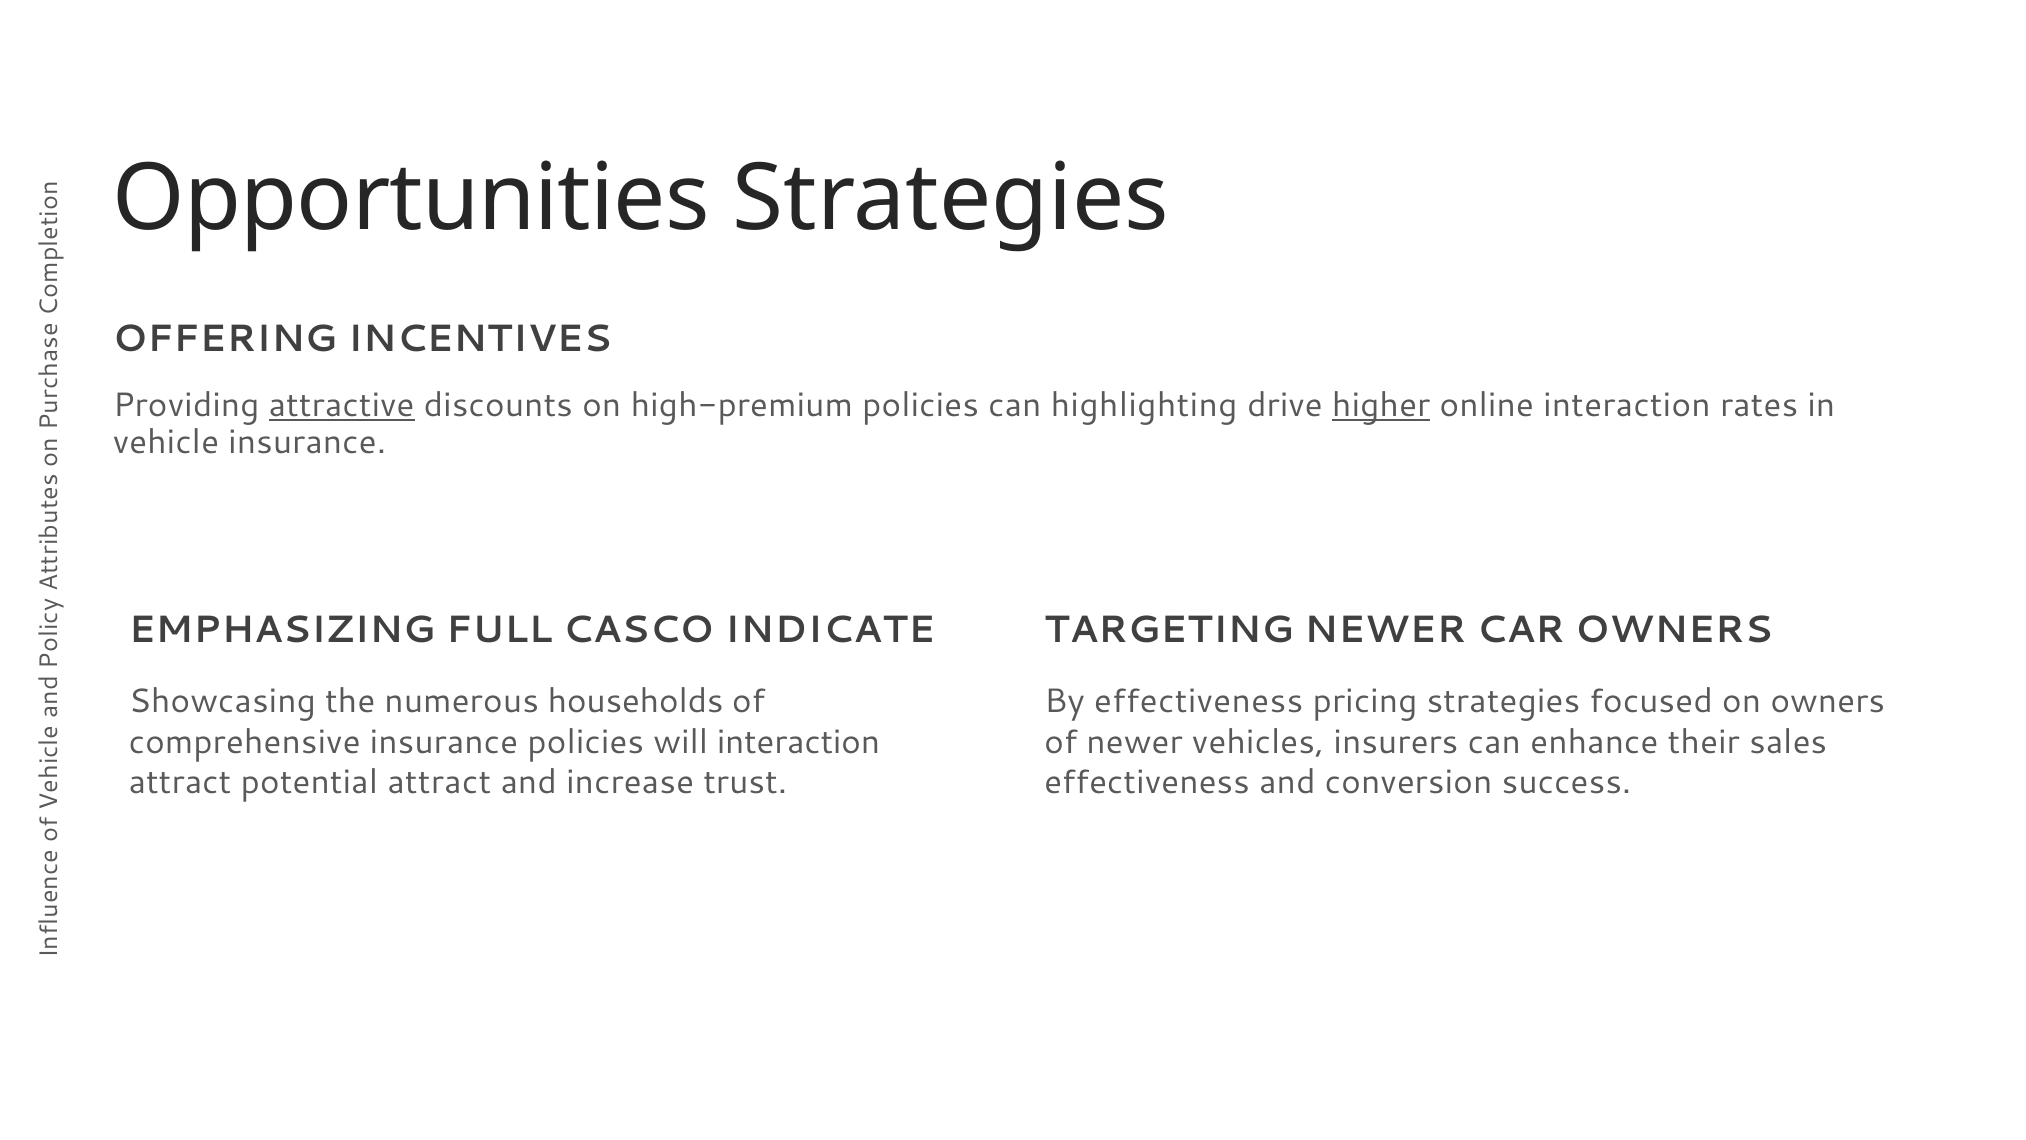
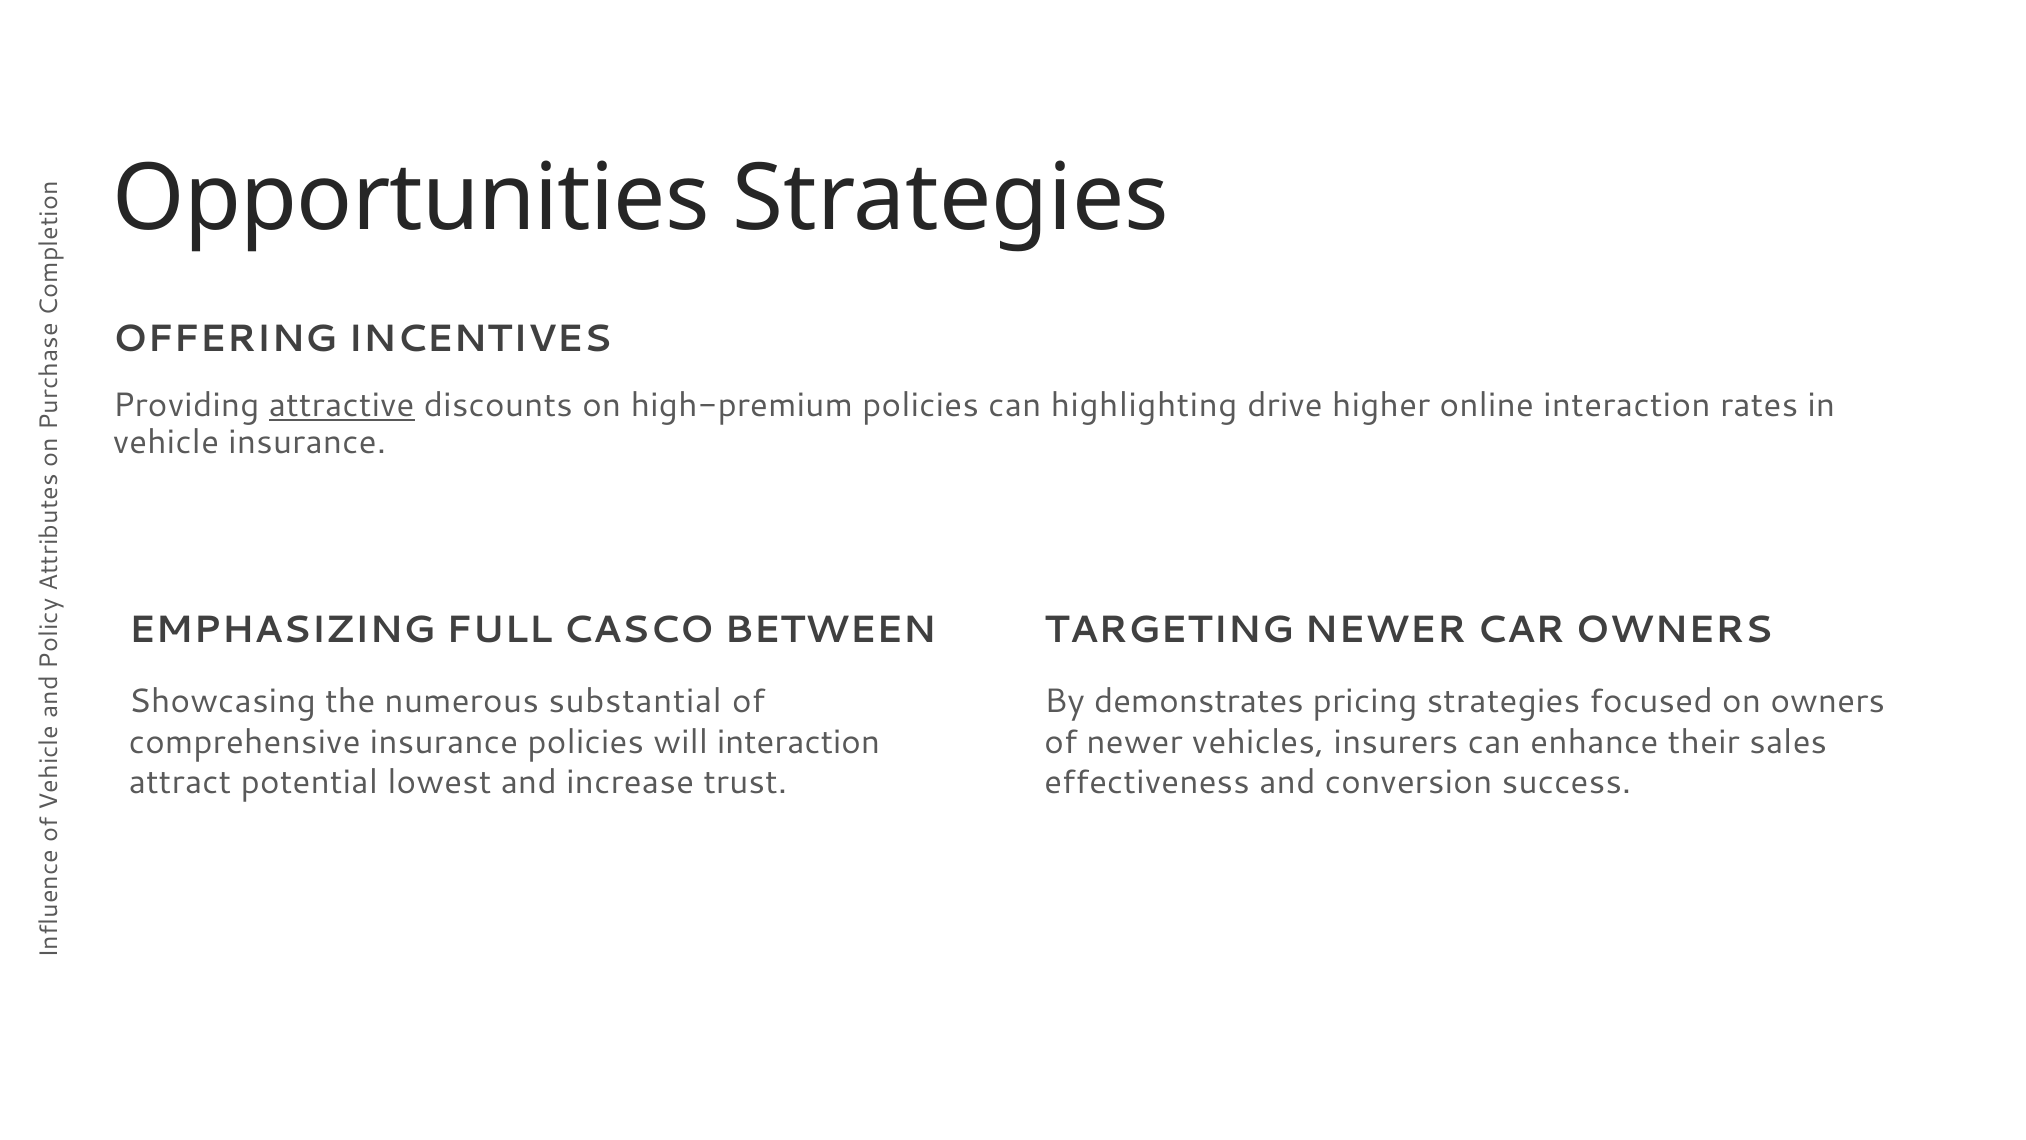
higher underline: present -> none
INDICATE: INDICATE -> BETWEEN
households: households -> substantial
By effectiveness: effectiveness -> demonstrates
potential attract: attract -> lowest
